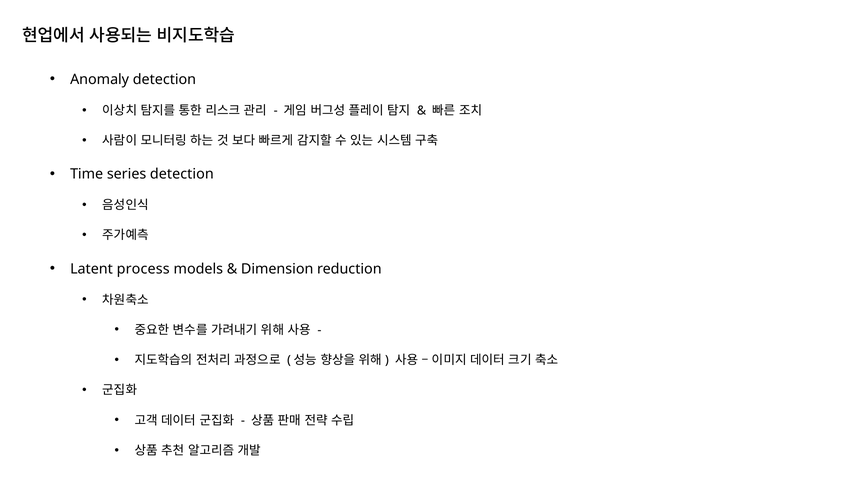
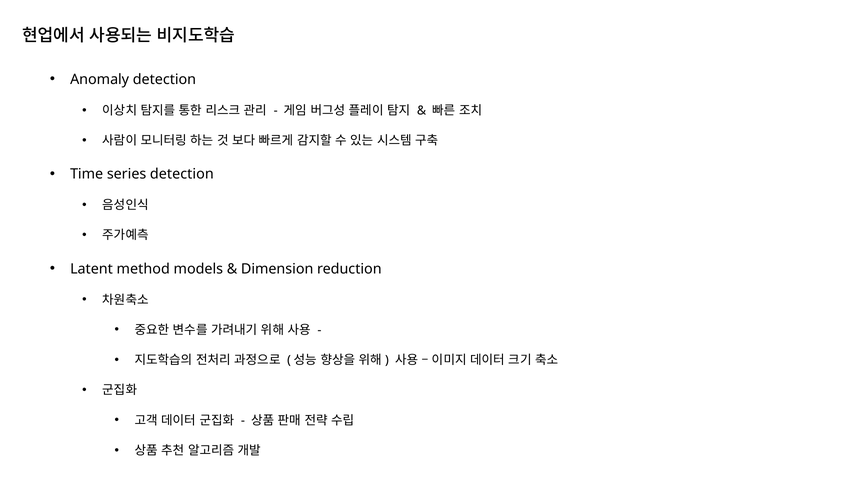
process: process -> method
